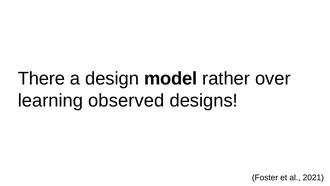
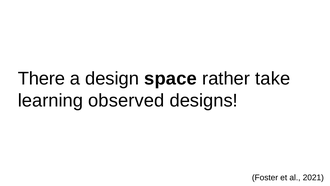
model: model -> space
over: over -> take
